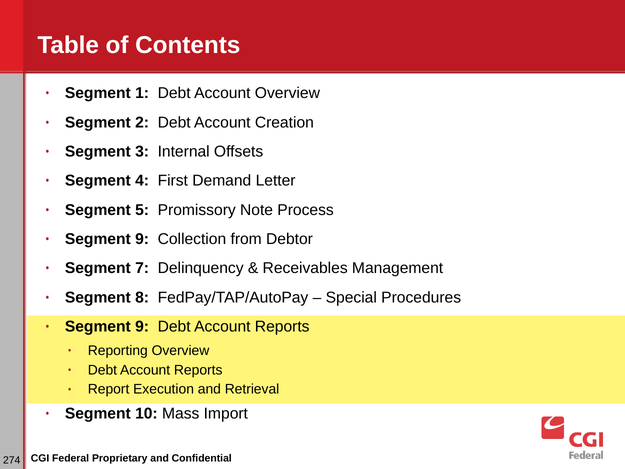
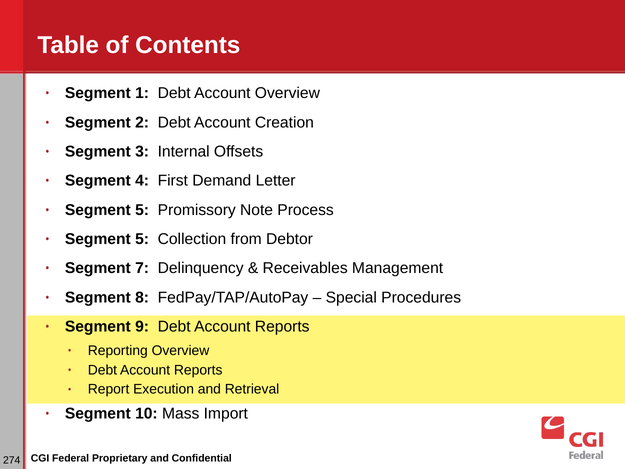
9 at (142, 239): 9 -> 5
